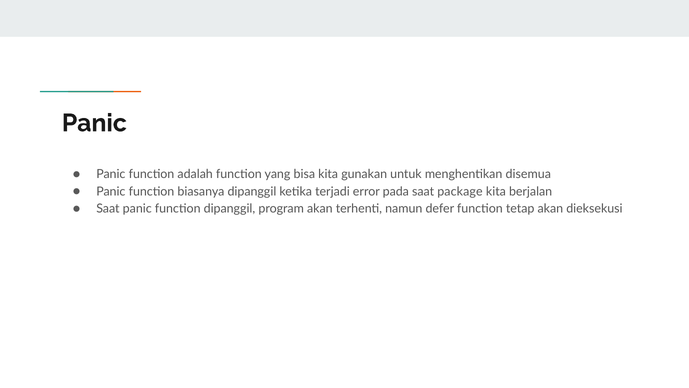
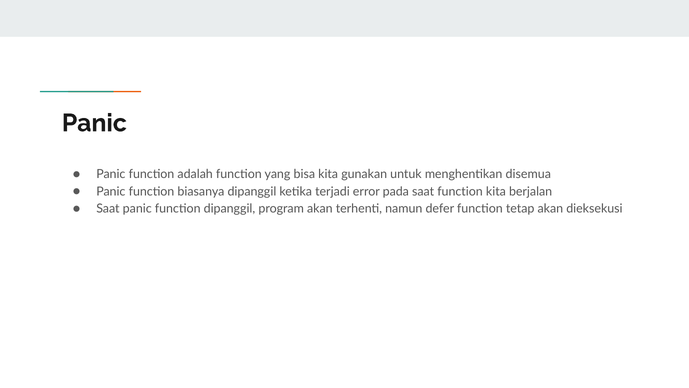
saat package: package -> function
